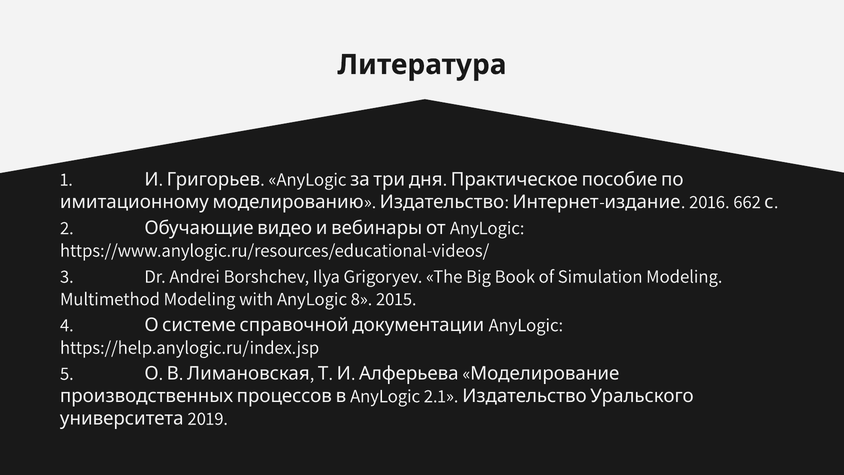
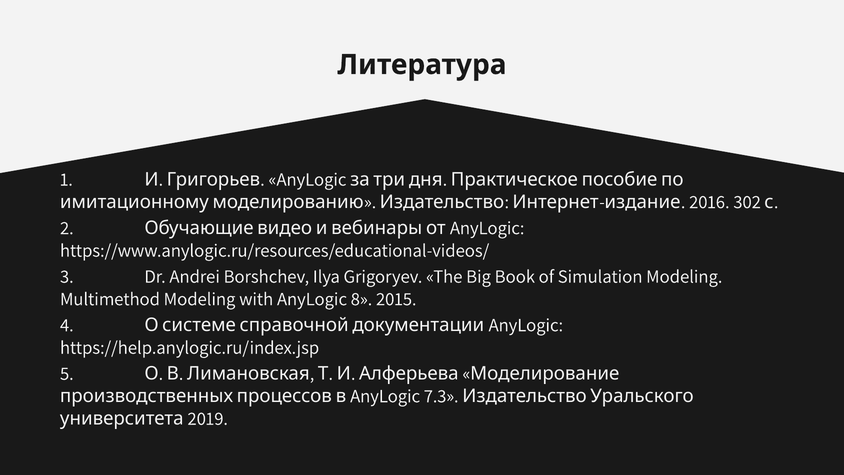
662: 662 -> 302
2.1: 2.1 -> 7.3
